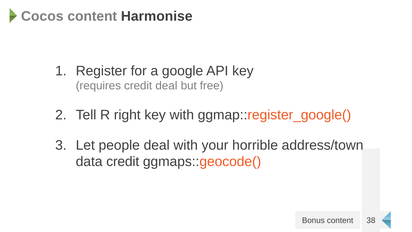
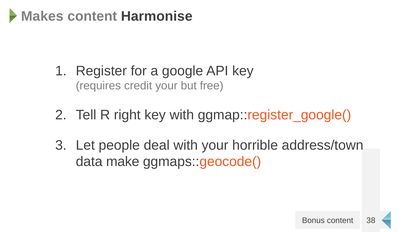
Cocos: Cocos -> Makes
credit deal: deal -> your
data credit: credit -> make
